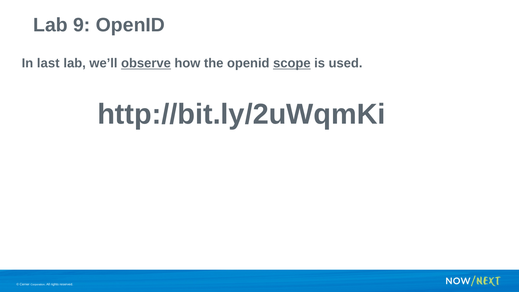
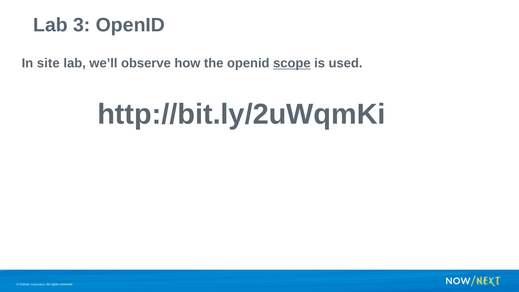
9: 9 -> 3
last: last -> site
observe underline: present -> none
